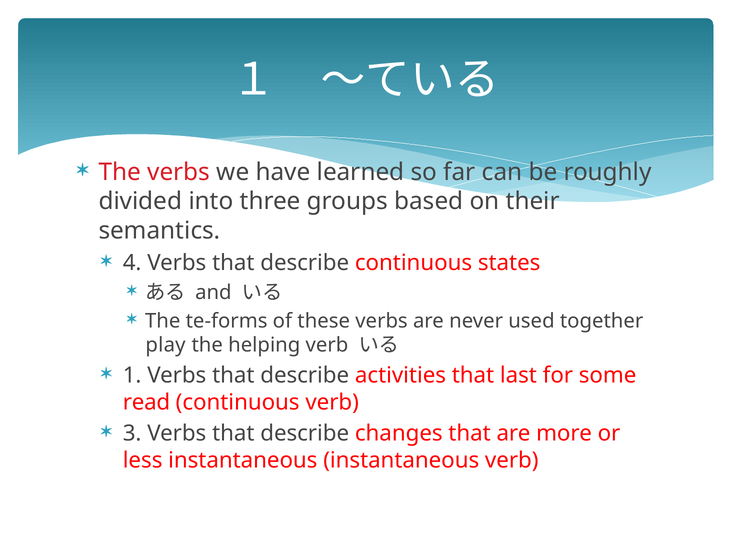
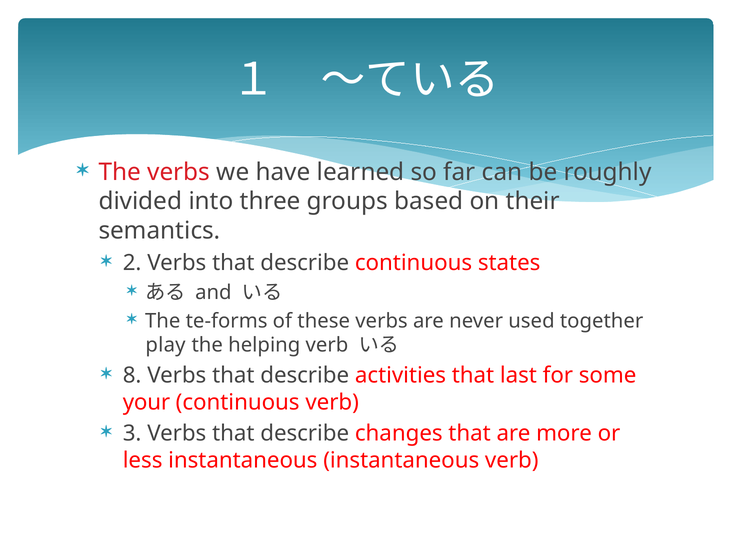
4: 4 -> 2
1: 1 -> 8
read: read -> your
